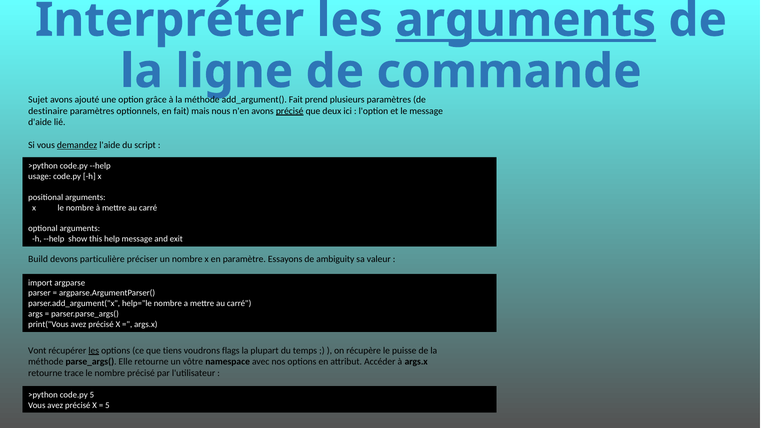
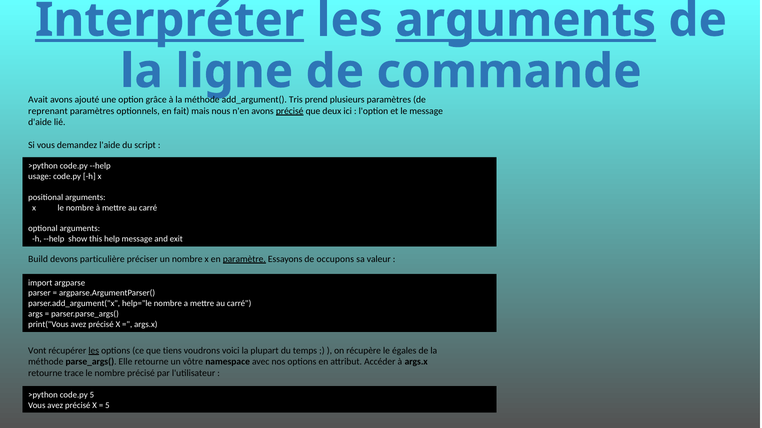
Interpréter underline: none -> present
Sujet: Sujet -> Avait
Fait at (296, 100): Fait -> Tris
destinaire: destinaire -> reprenant
demandez underline: present -> none
paramètre underline: none -> present
ambiguity: ambiguity -> occupons
flags: flags -> voici
puisse: puisse -> égales
